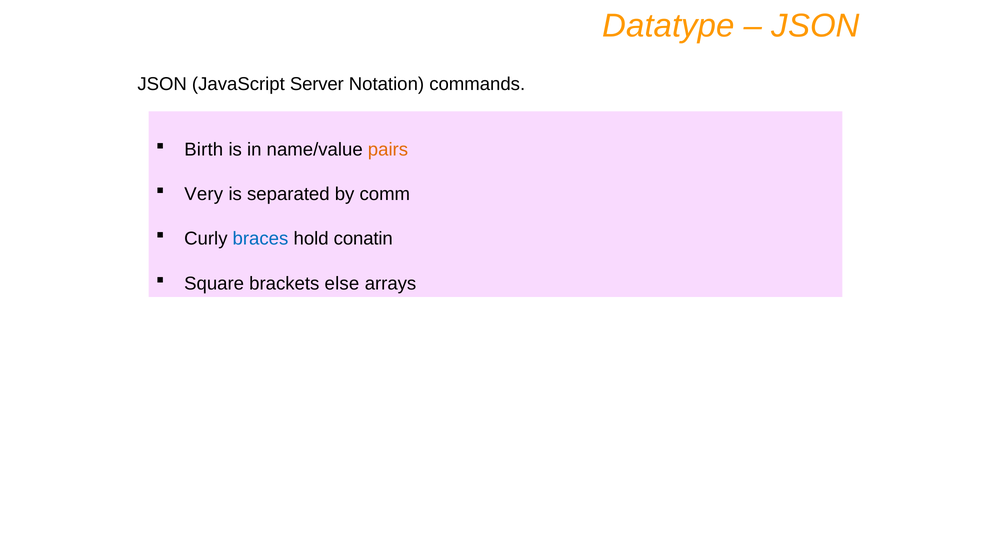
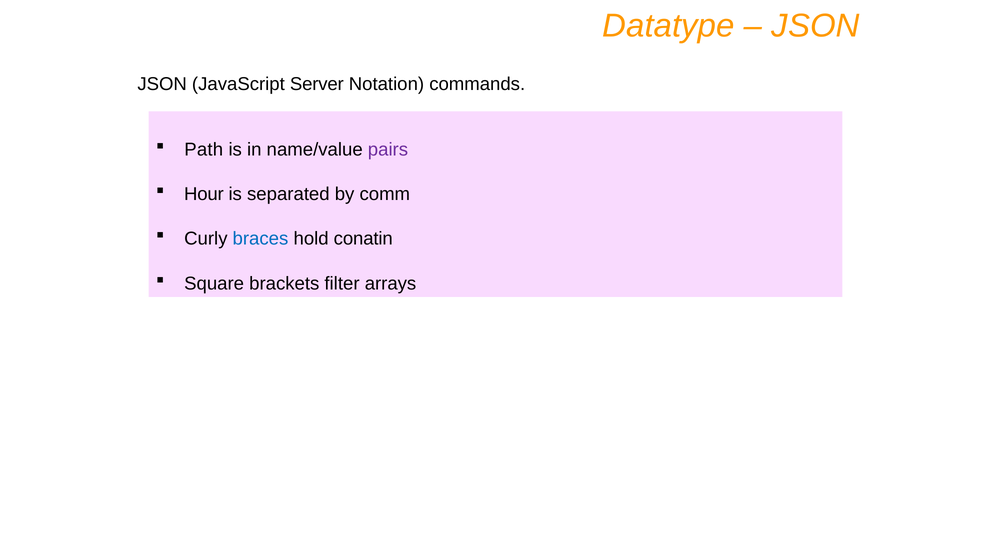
Birth: Birth -> Path
pairs colour: orange -> purple
Very: Very -> Hour
else: else -> filter
